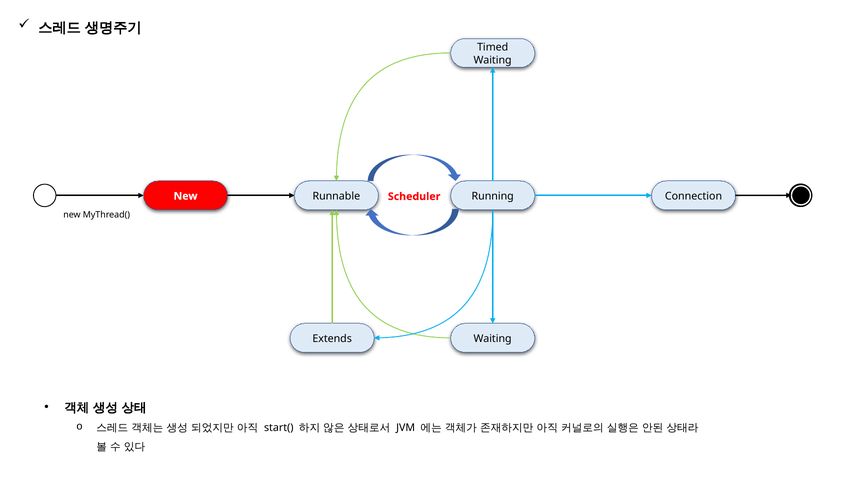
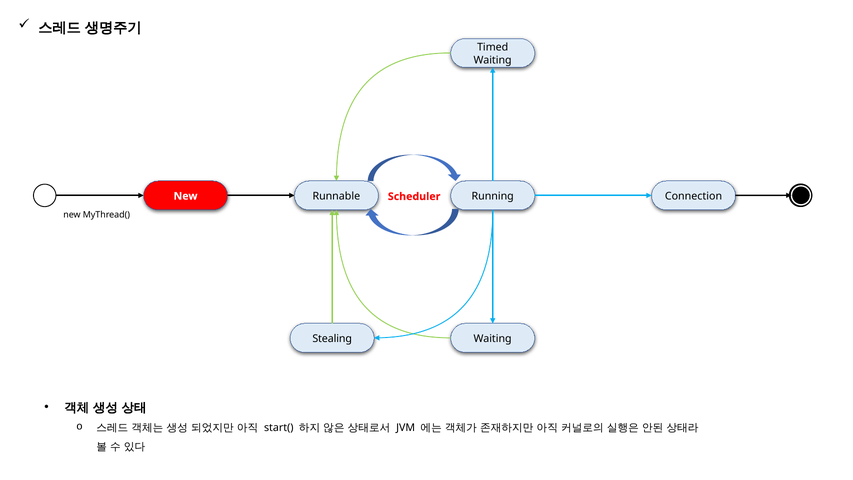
Extends: Extends -> Stealing
